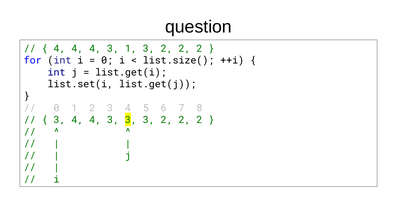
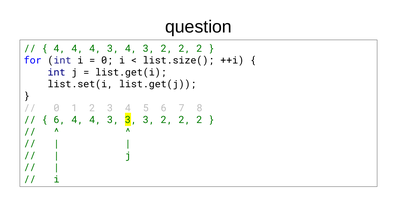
4 3 1: 1 -> 4
3 at (59, 120): 3 -> 6
